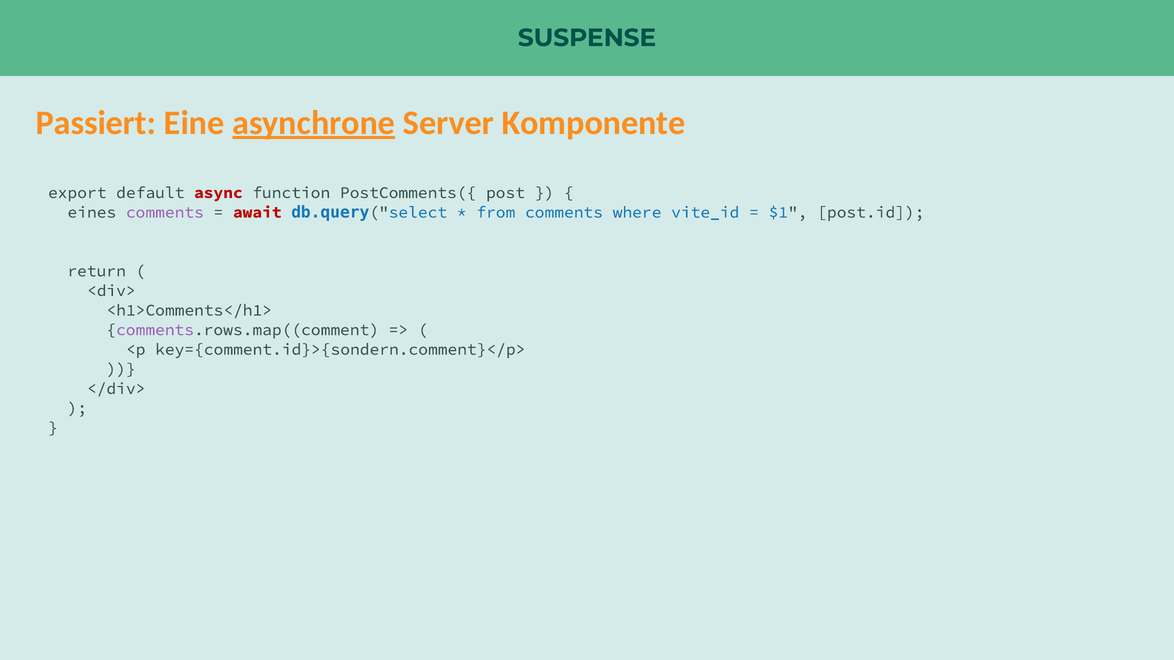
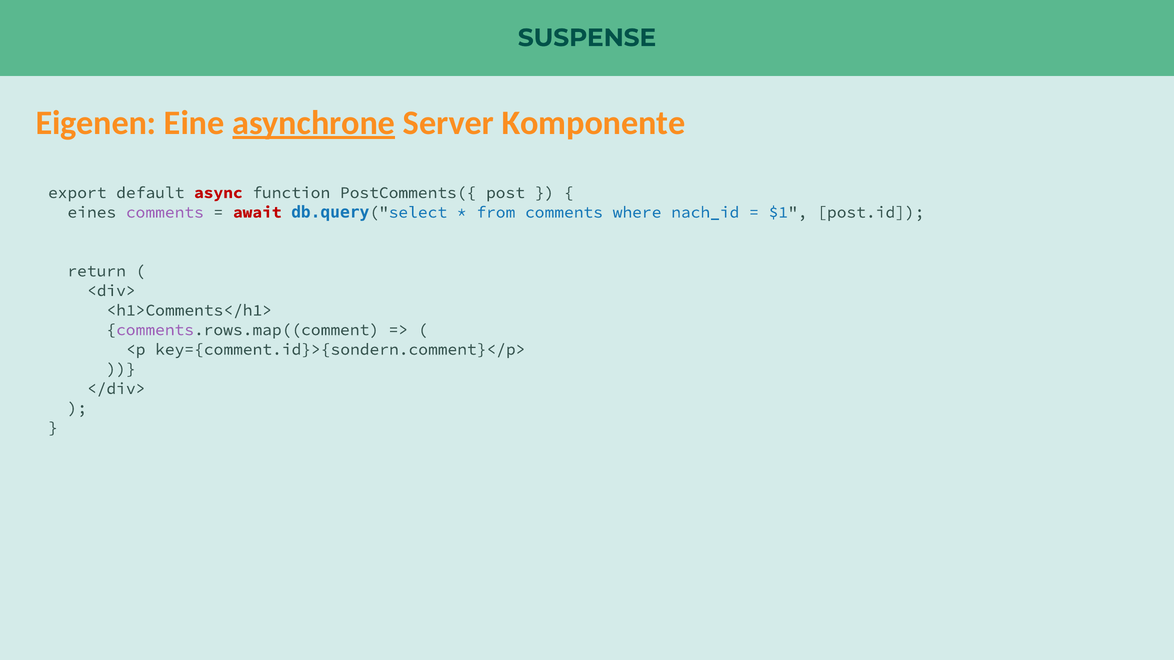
Passiert: Passiert -> Eigenen
vite_id: vite_id -> nach_id
